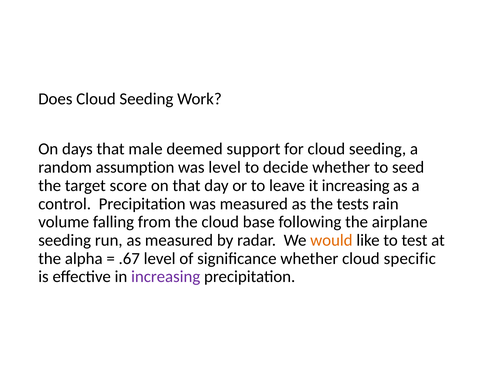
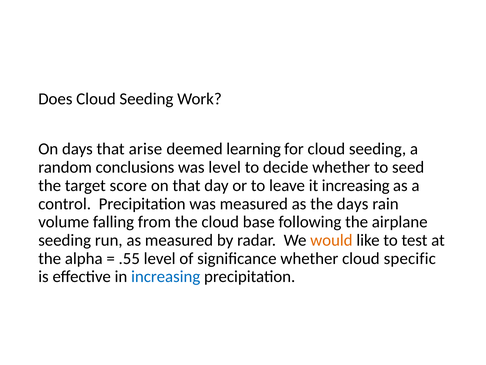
male: male -> arise
support: support -> learning
assumption: assumption -> conclusions
the tests: tests -> days
.67: .67 -> .55
increasing at (166, 276) colour: purple -> blue
